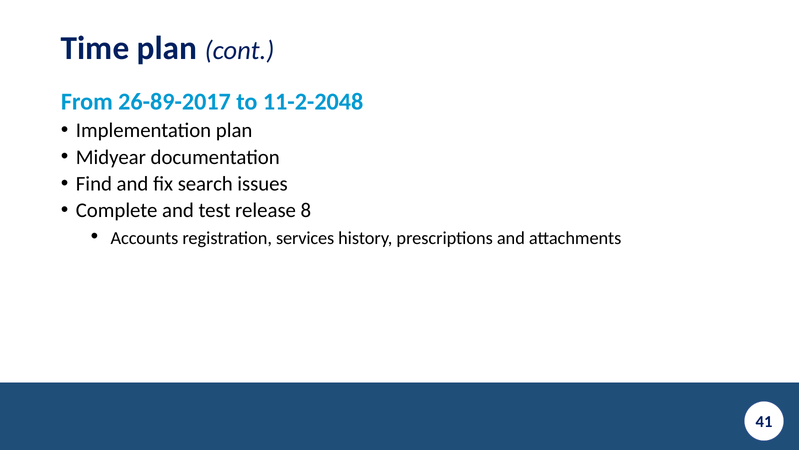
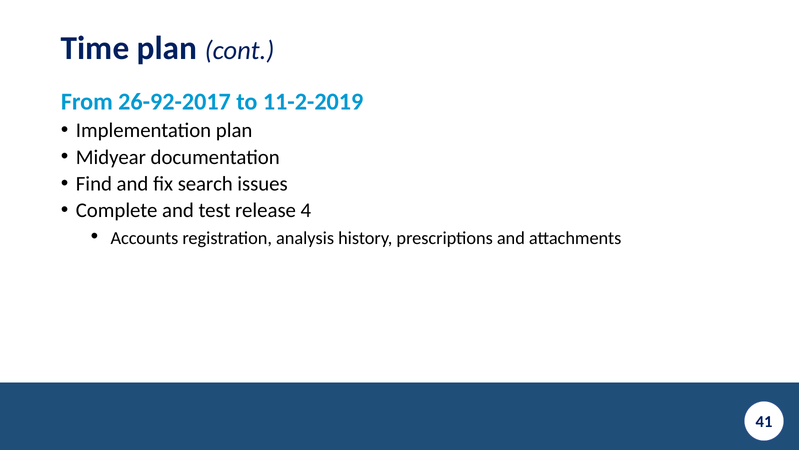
26-89-2017: 26-89-2017 -> 26-92-2017
11-2-2048: 11-2-2048 -> 11-2-2019
8: 8 -> 4
services: services -> analysis
